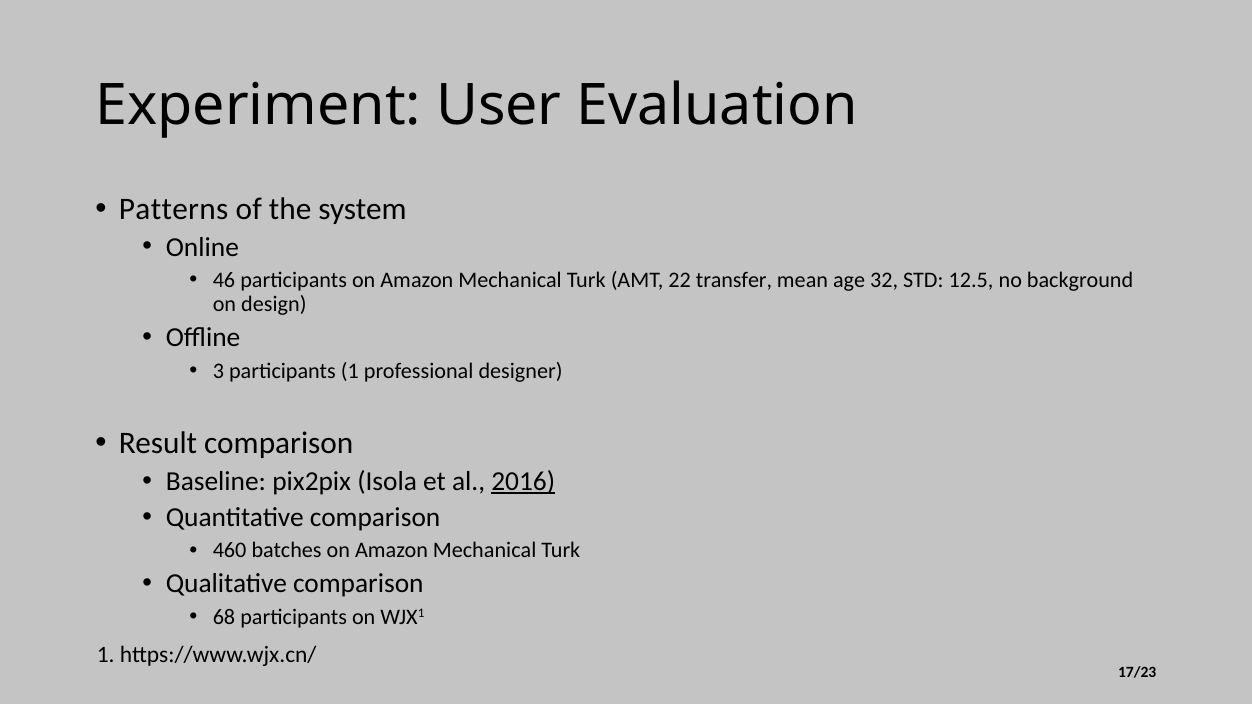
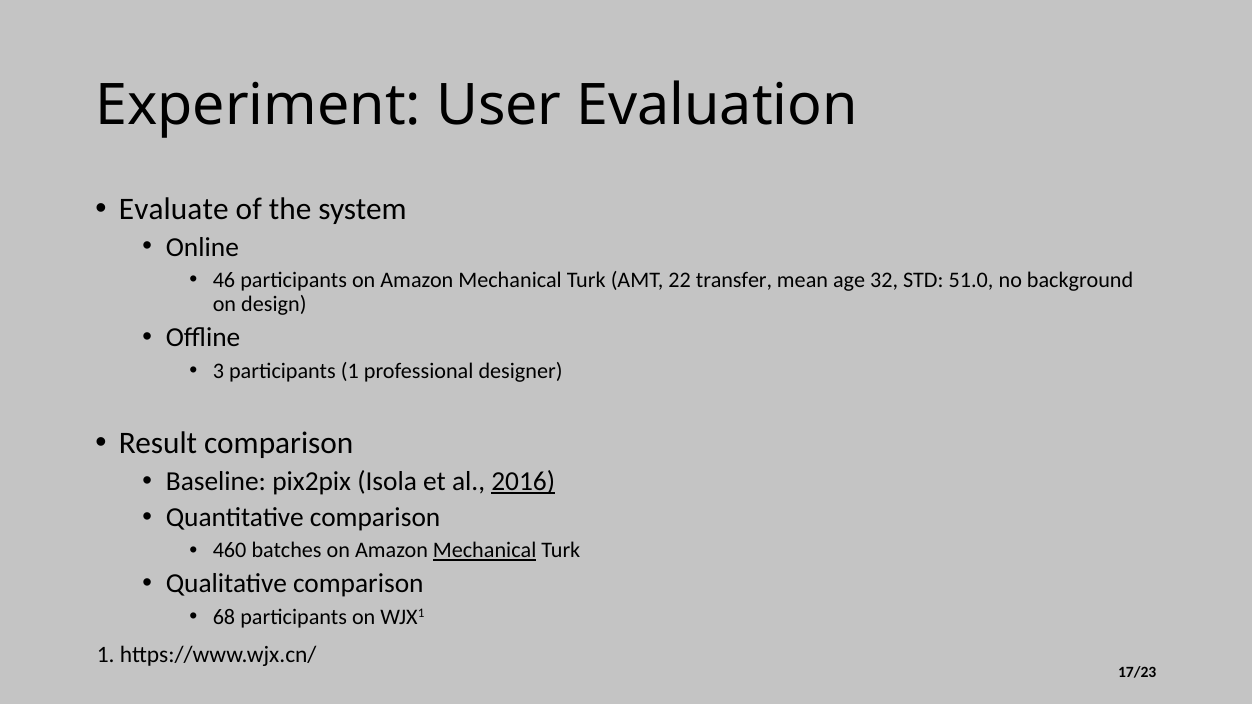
Patterns: Patterns -> Evaluate
12.5: 12.5 -> 51.0
Mechanical at (485, 551) underline: none -> present
